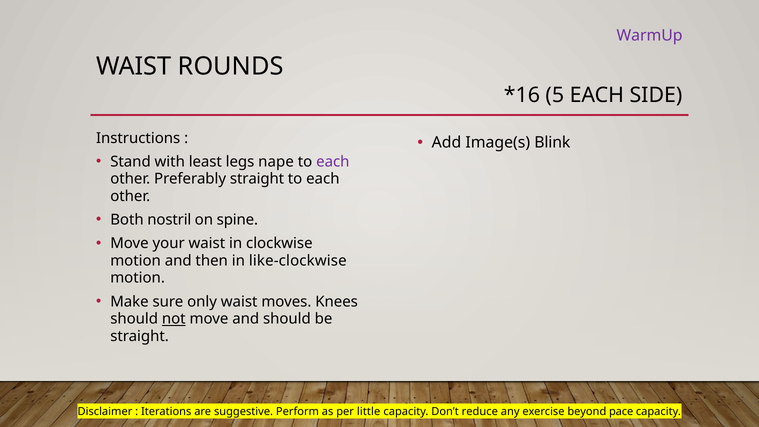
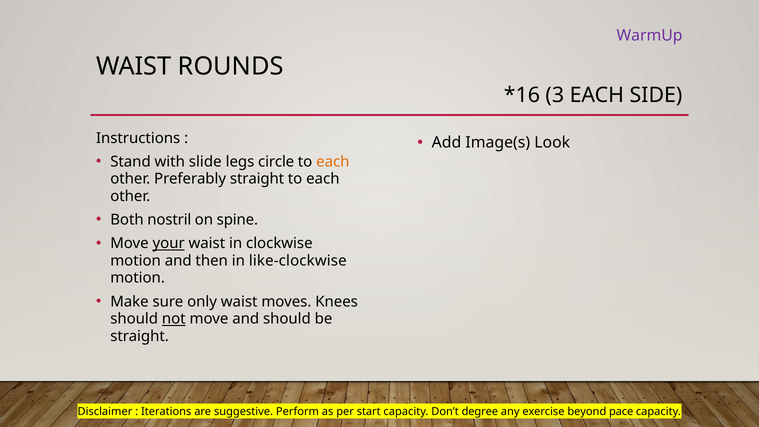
5: 5 -> 3
Blink: Blink -> Look
least: least -> slide
nape: nape -> circle
each at (333, 162) colour: purple -> orange
your underline: none -> present
little: little -> start
reduce: reduce -> degree
